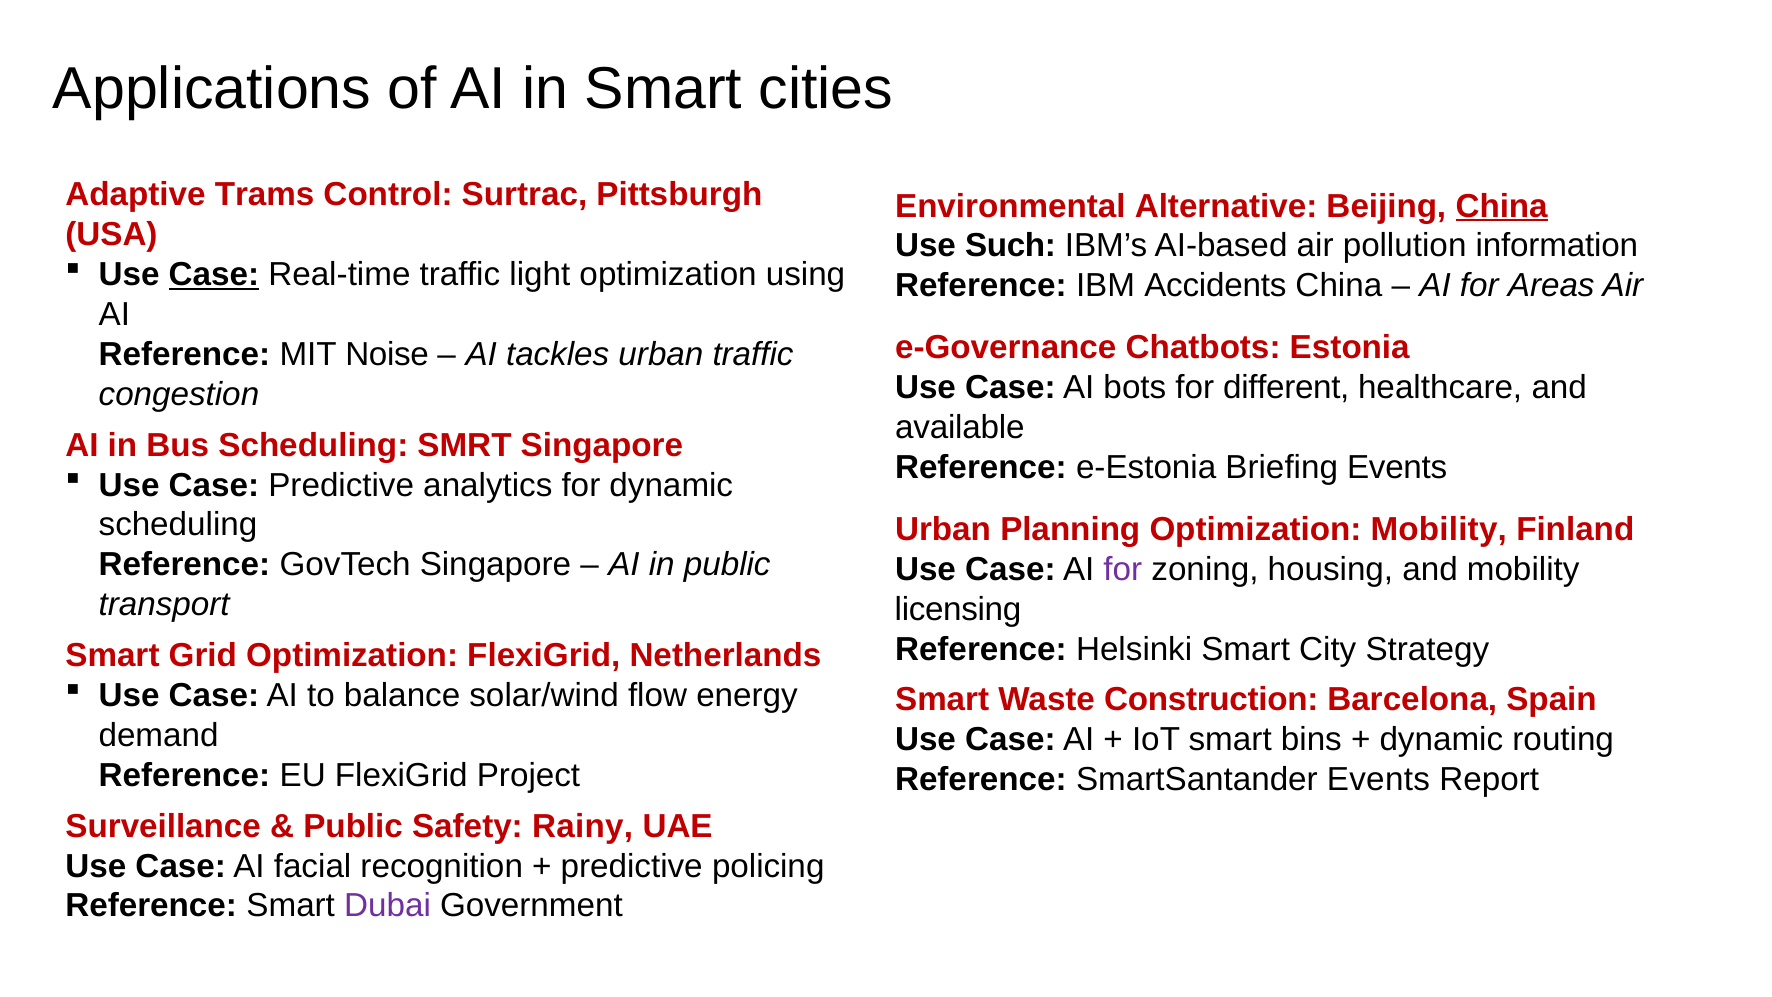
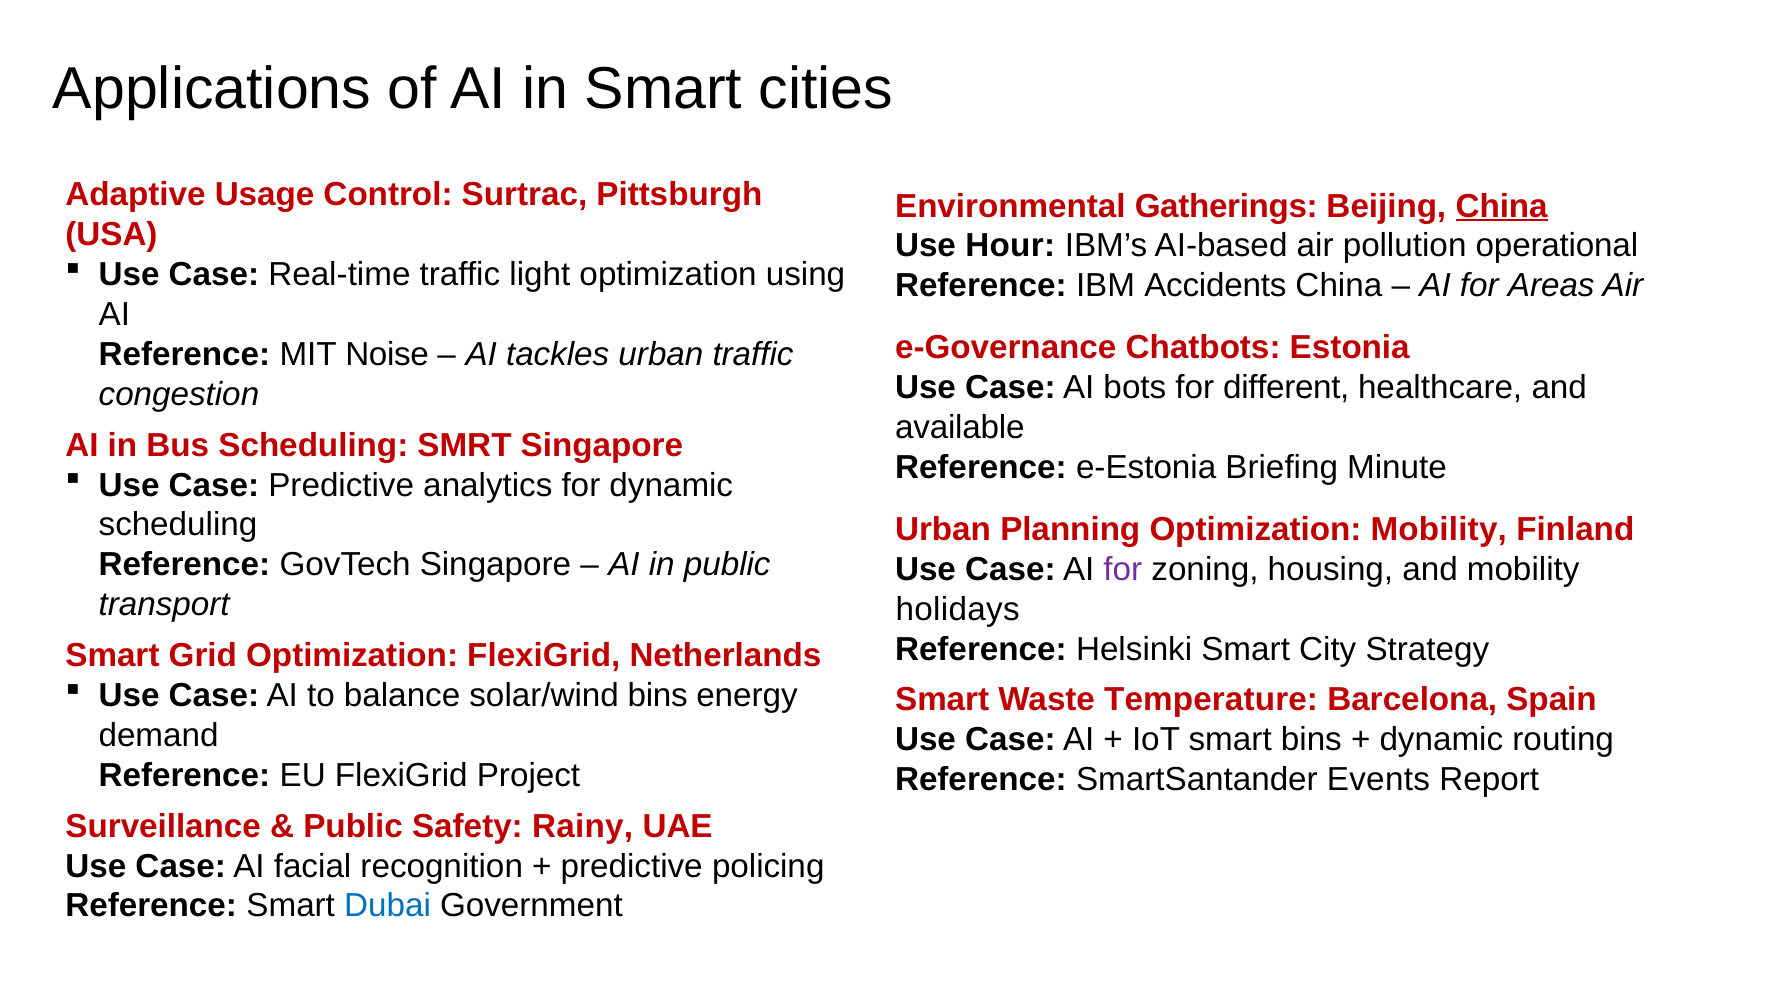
Trams: Trams -> Usage
Alternative: Alternative -> Gatherings
Such: Such -> Hour
information: information -> operational
Case at (214, 275) underline: present -> none
Briefing Events: Events -> Minute
licensing: licensing -> holidays
solar/wind flow: flow -> bins
Construction: Construction -> Temperature
Dubai colour: purple -> blue
